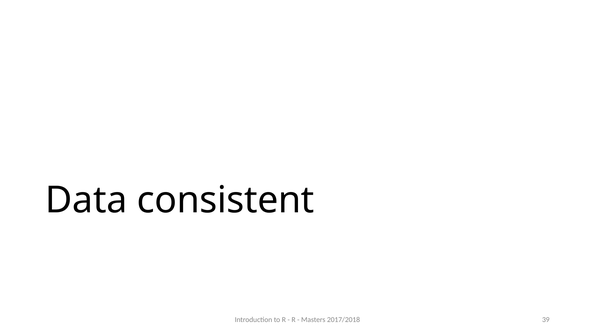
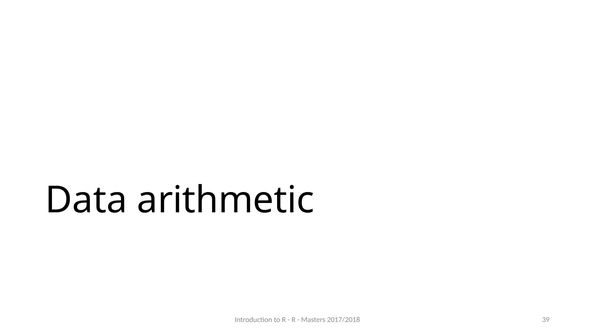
consistent: consistent -> arithmetic
